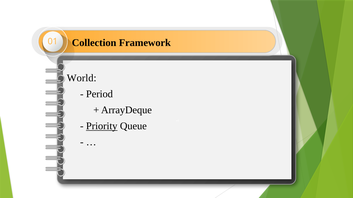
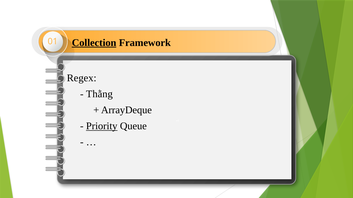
Collection underline: none -> present
World: World -> Regex
Period: Period -> Thằng
